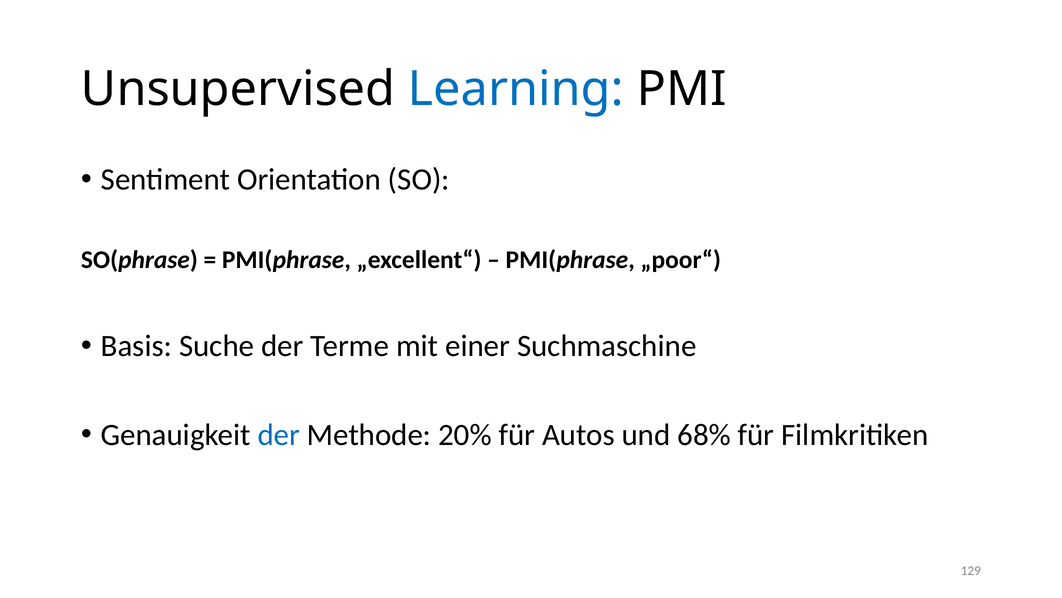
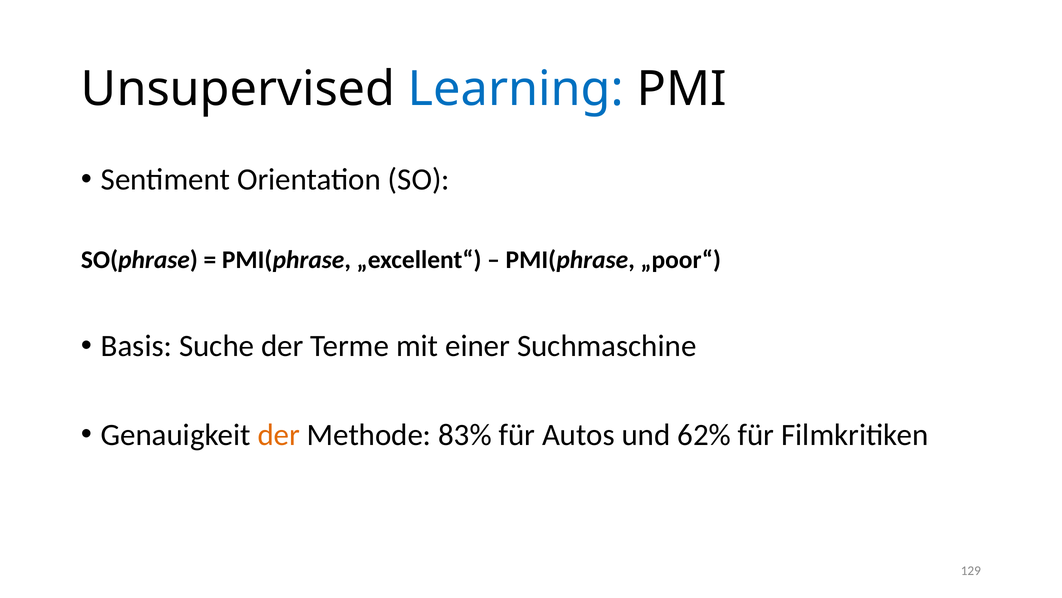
der at (279, 434) colour: blue -> orange
20%: 20% -> 83%
68%: 68% -> 62%
